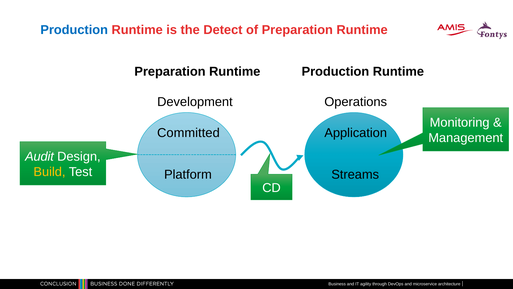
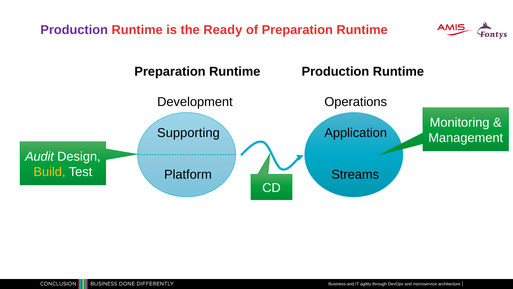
Production at (74, 30) colour: blue -> purple
Detect: Detect -> Ready
Committed: Committed -> Supporting
